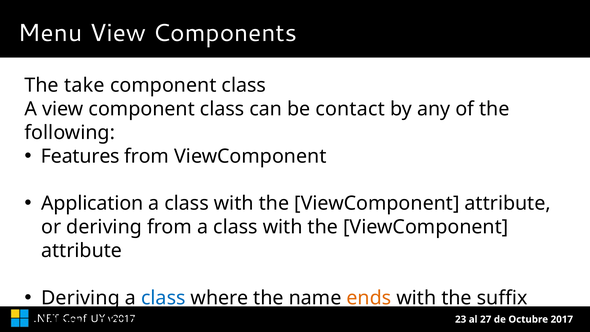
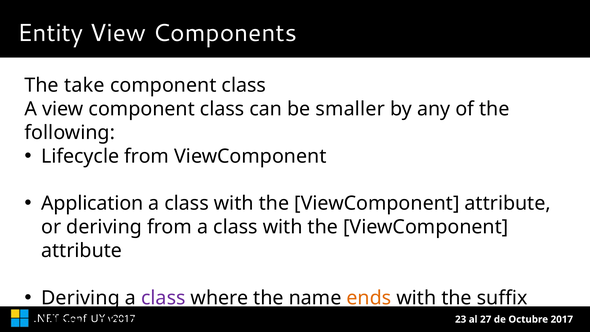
Menu: Menu -> Entity
contact: contact -> smaller
Features: Features -> Lifecycle
class at (163, 298) colour: blue -> purple
